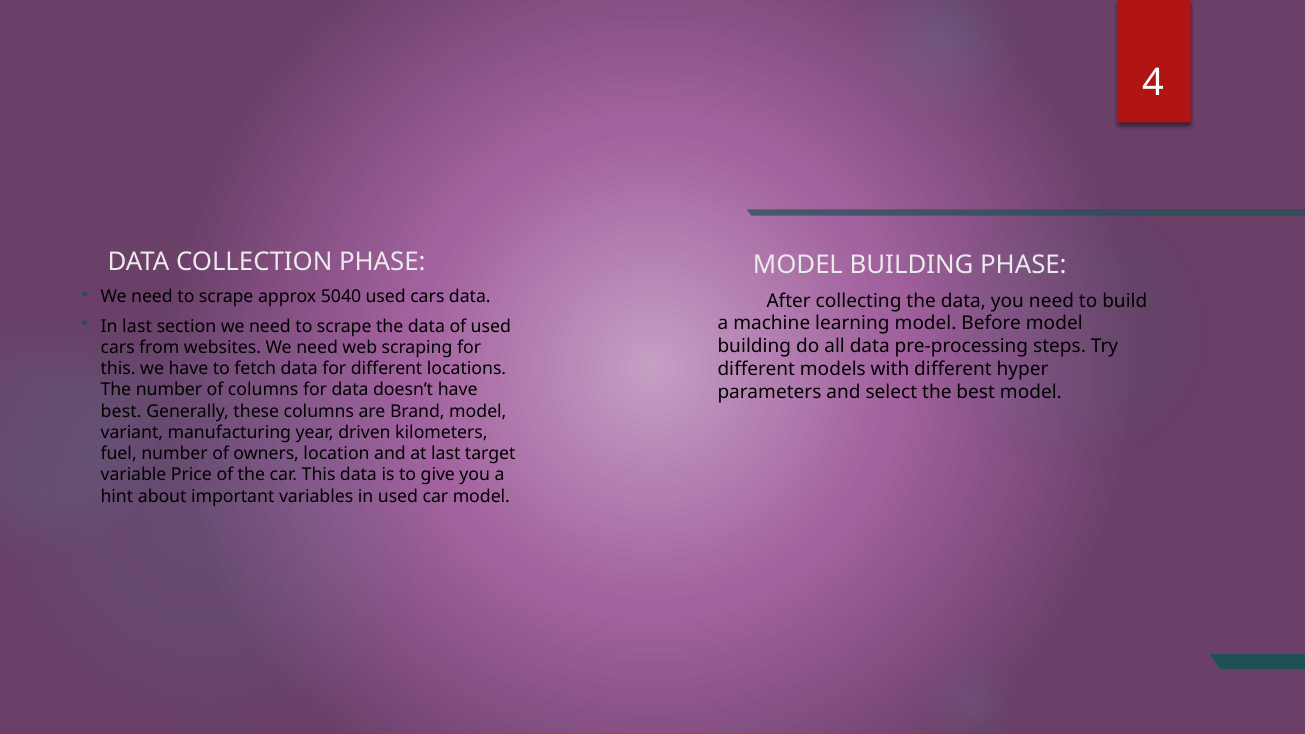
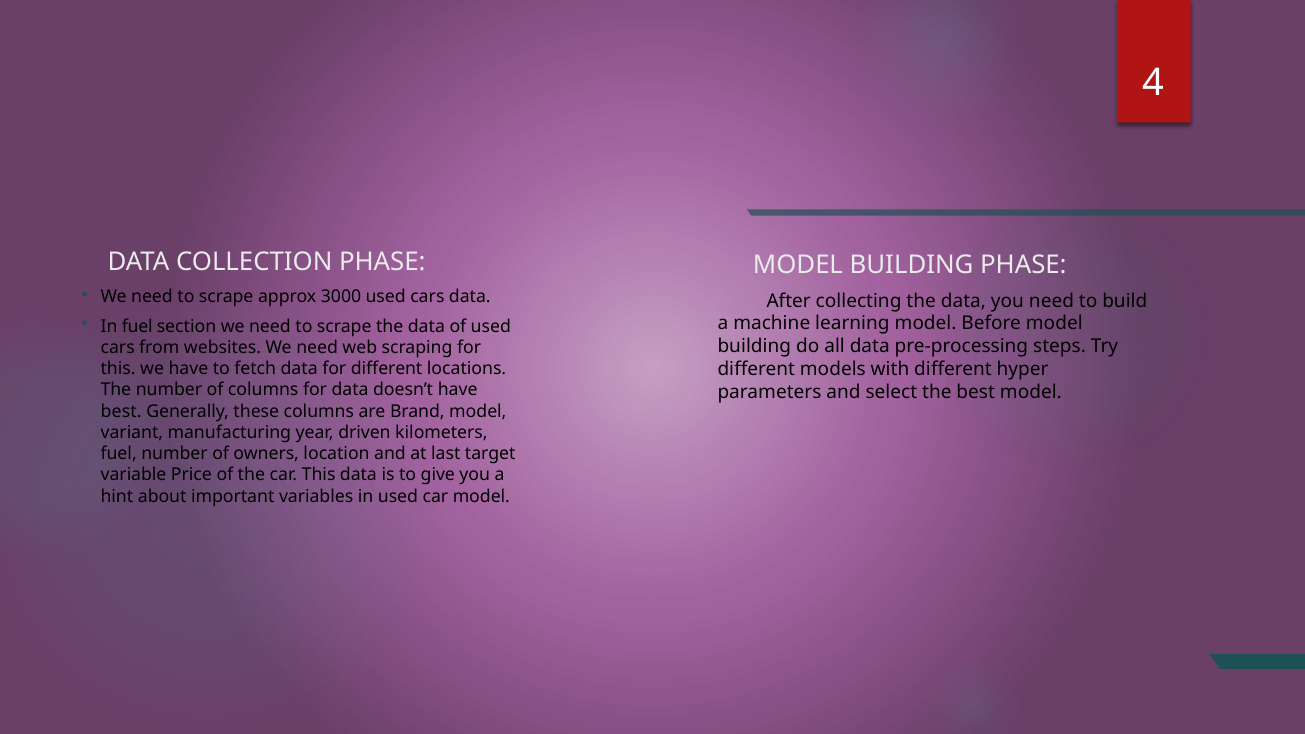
5040: 5040 -> 3000
In last: last -> fuel
